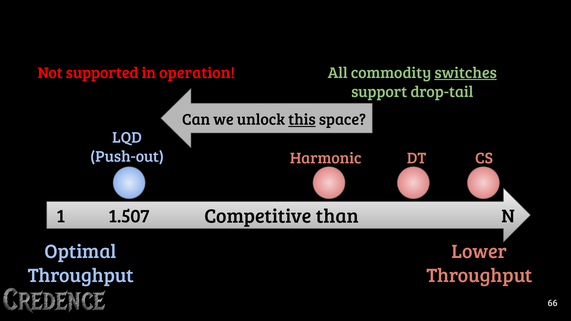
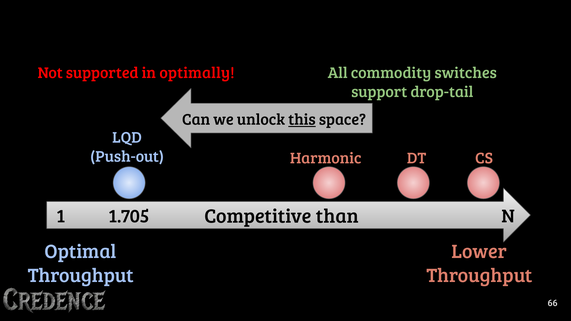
operation: operation -> optimally
switches underline: present -> none
1.507: 1.507 -> 1.705
